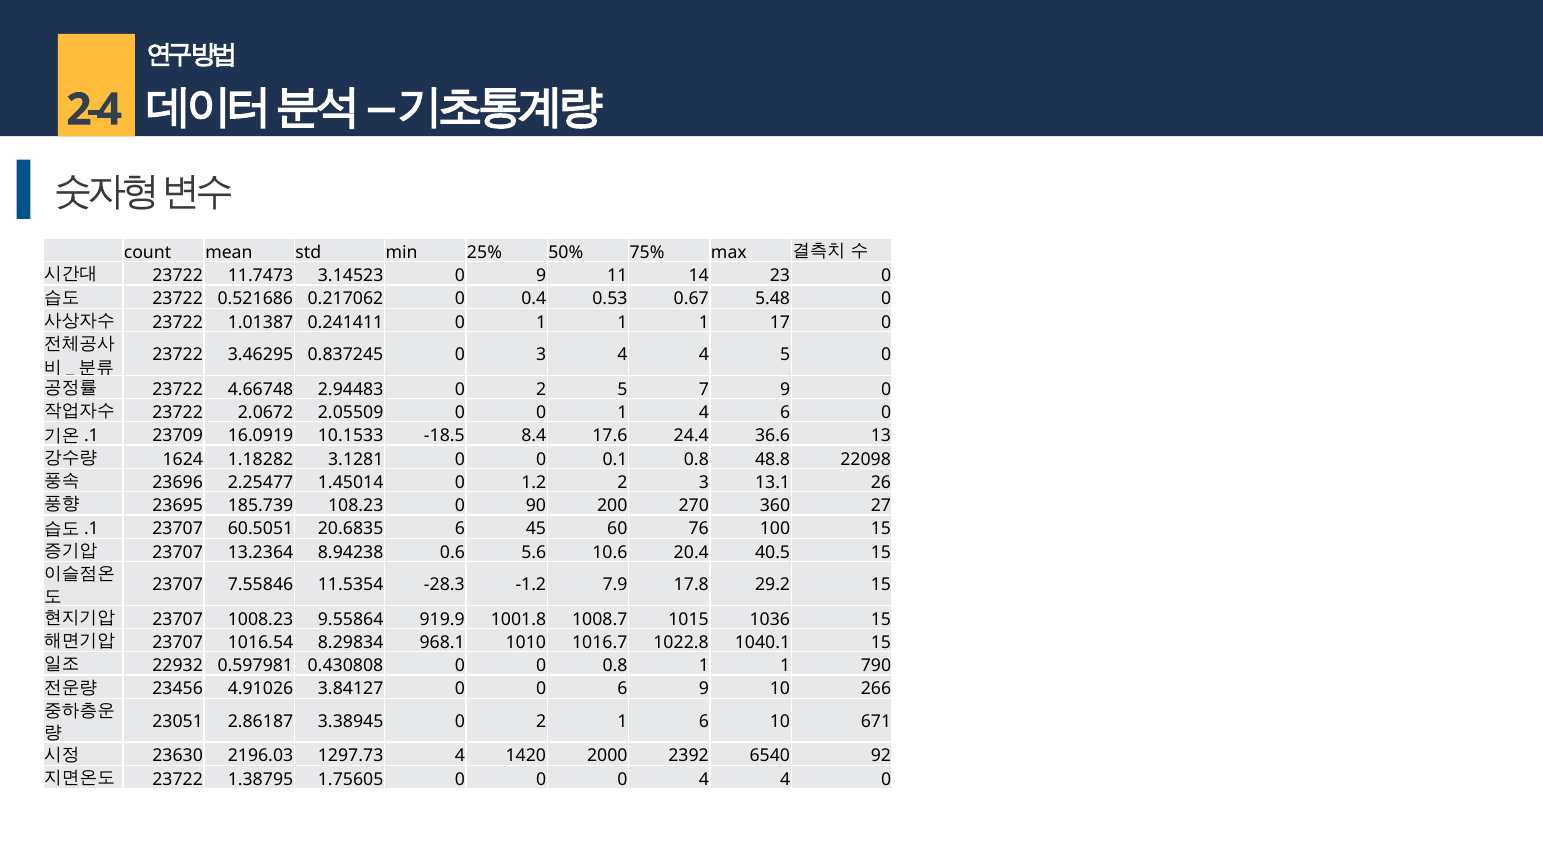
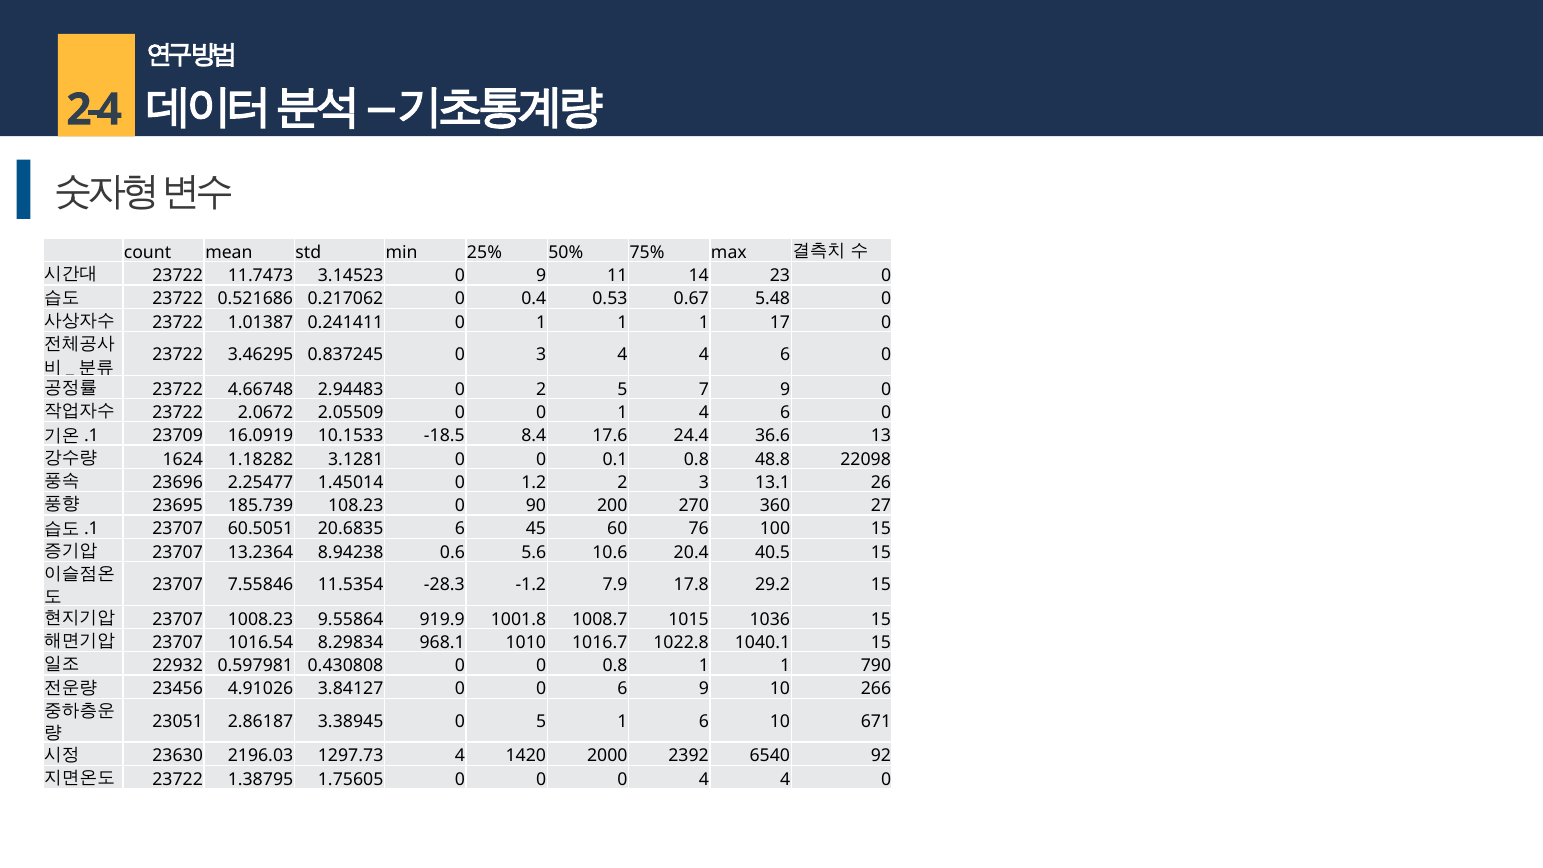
4 4 5: 5 -> 6
3.38945 0 2: 2 -> 5
